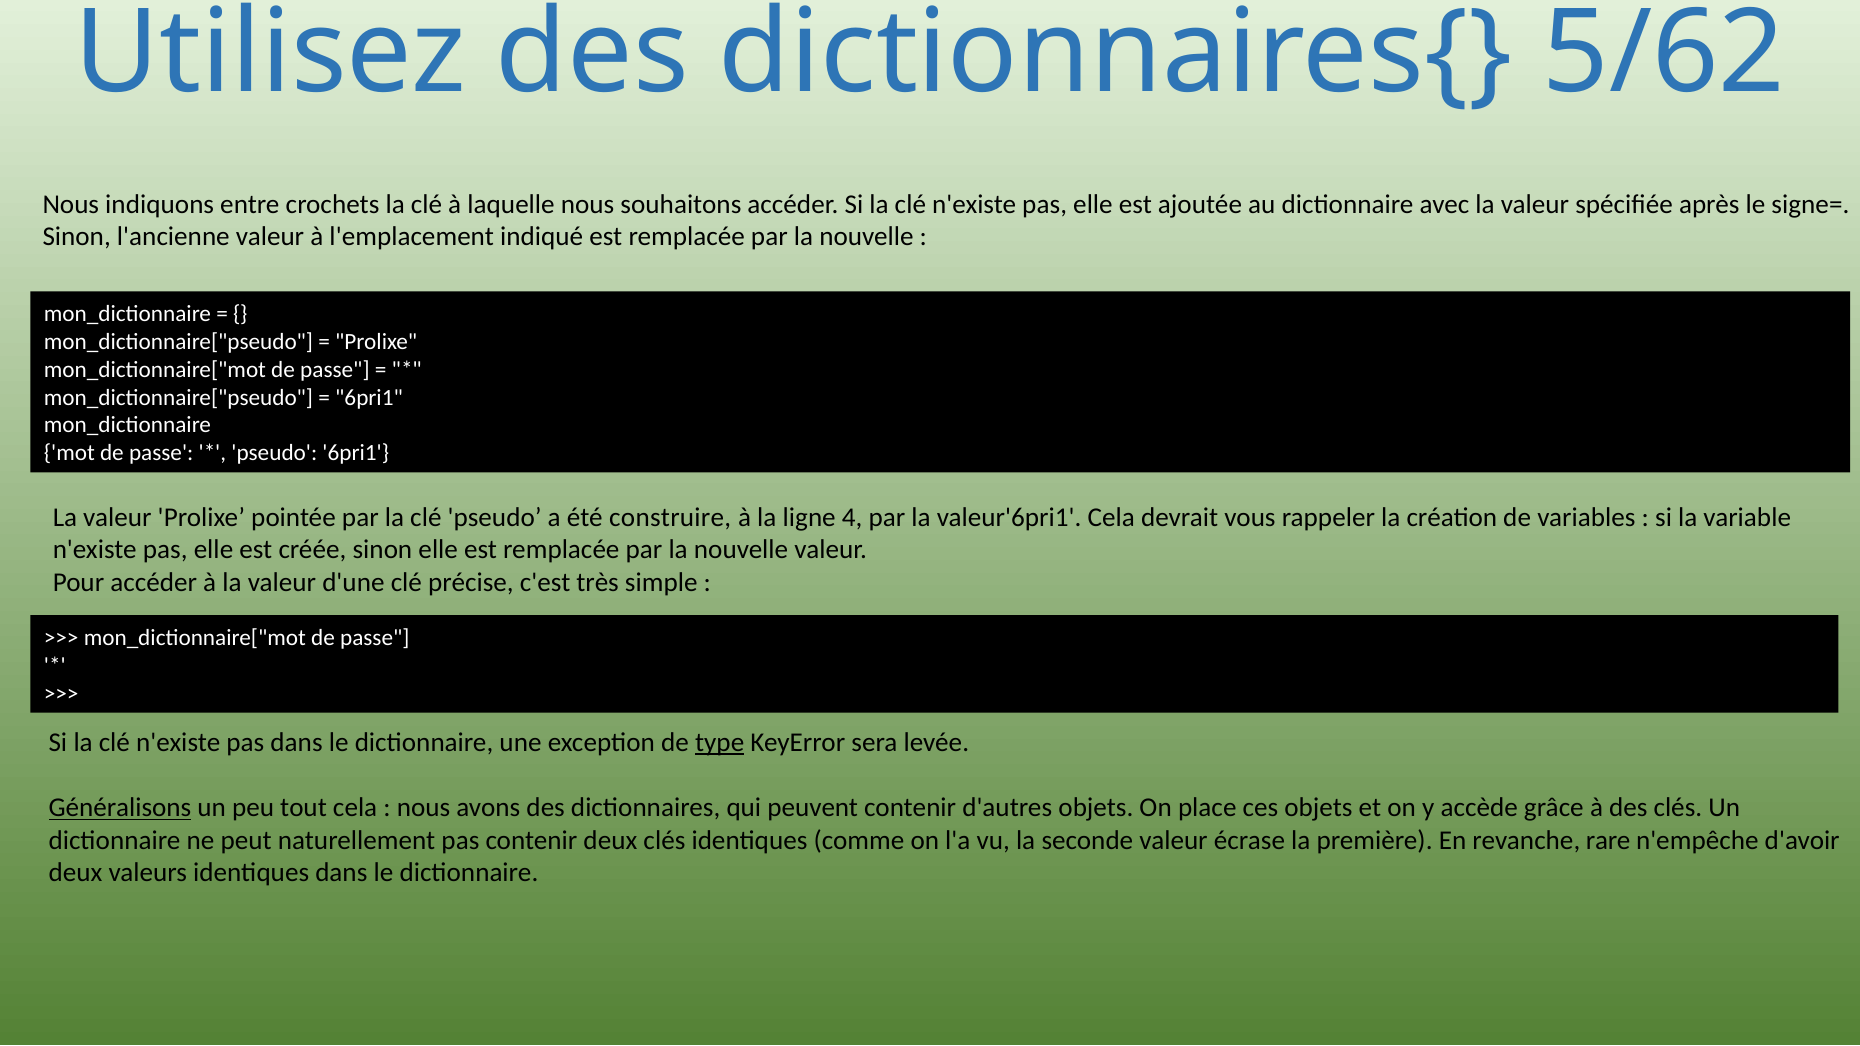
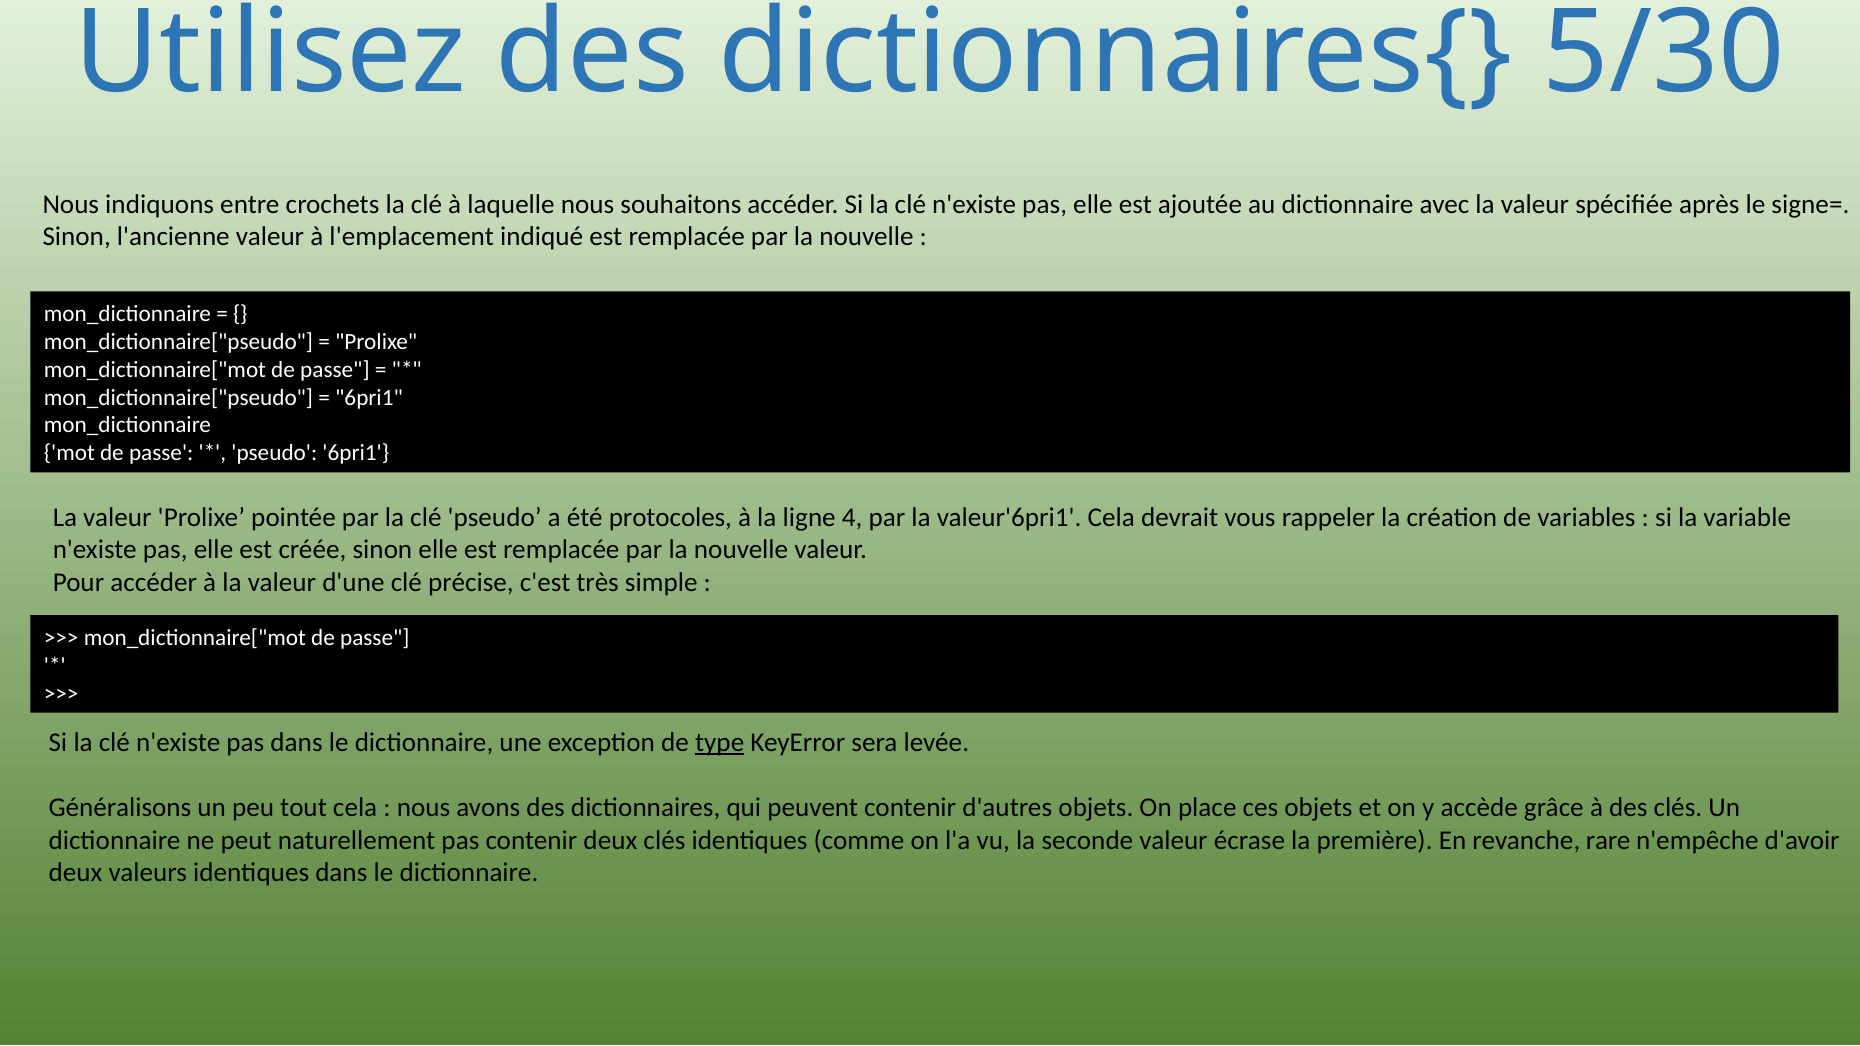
5/62: 5/62 -> 5/30
construire: construire -> protocoles
Généralisons underline: present -> none
